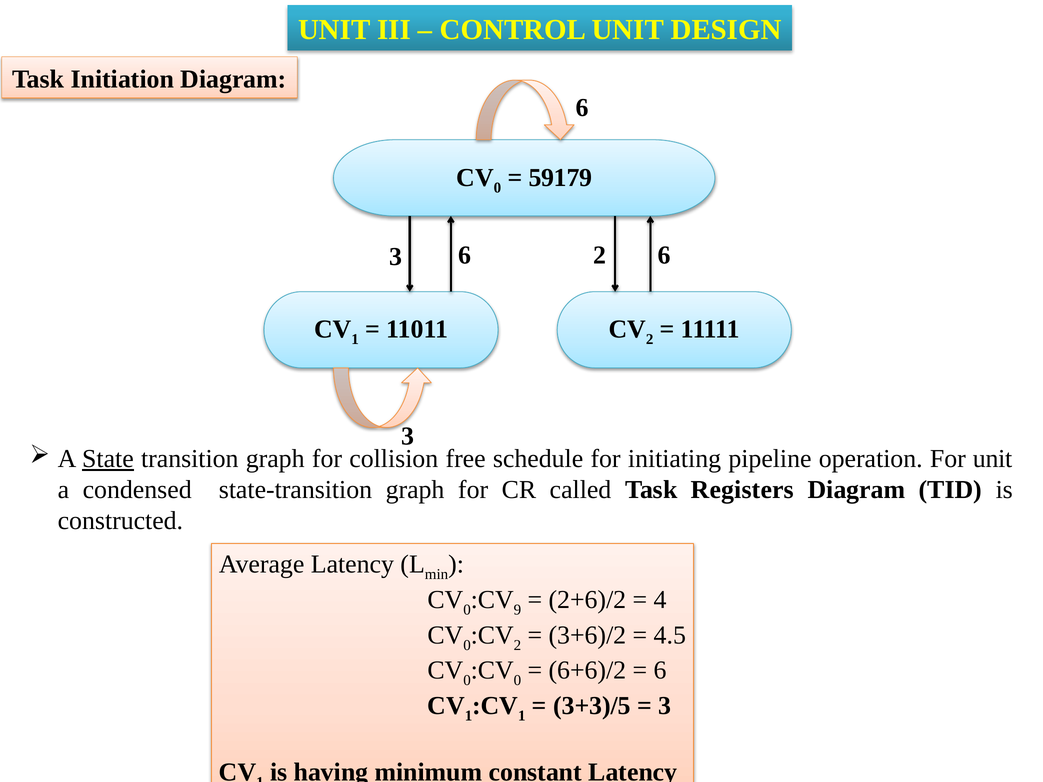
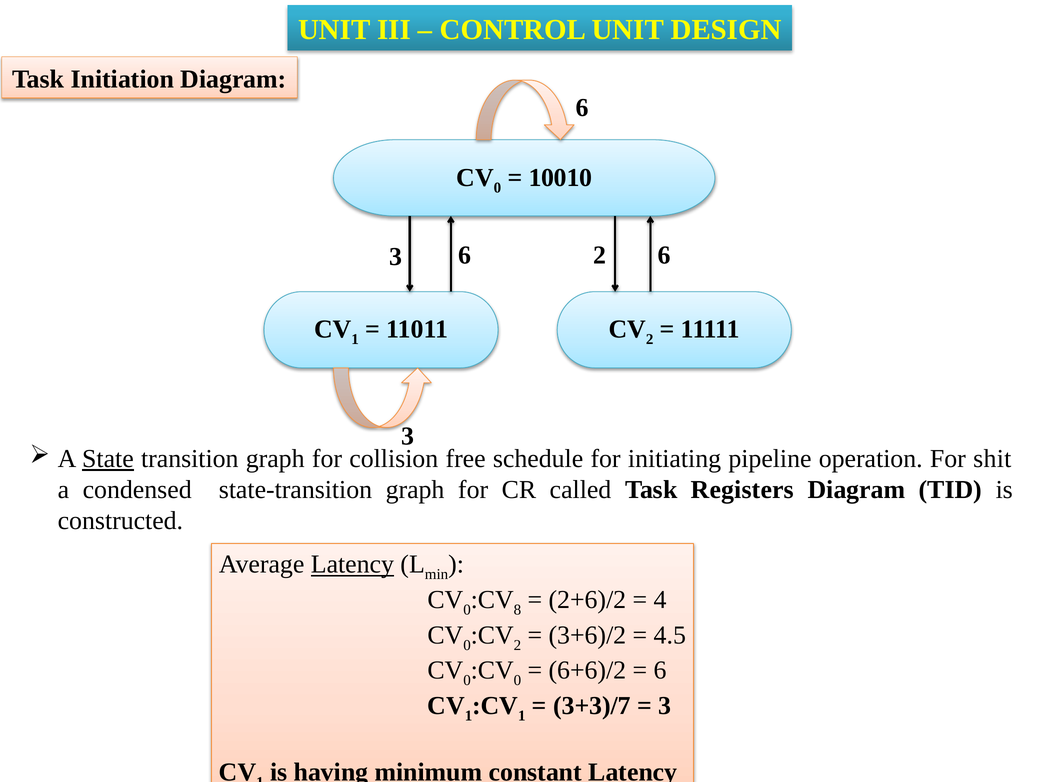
59179: 59179 -> 10010
For unit: unit -> shit
Latency at (352, 565) underline: none -> present
9: 9 -> 8
3+3)/5: 3+3)/5 -> 3+3)/7
